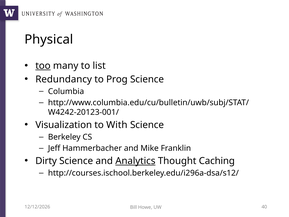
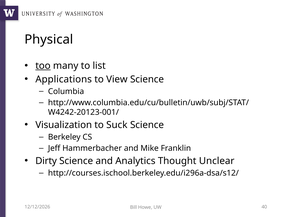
Redundancy: Redundancy -> Applications
Prog: Prog -> View
With: With -> Suck
Analytics underline: present -> none
Caching: Caching -> Unclear
